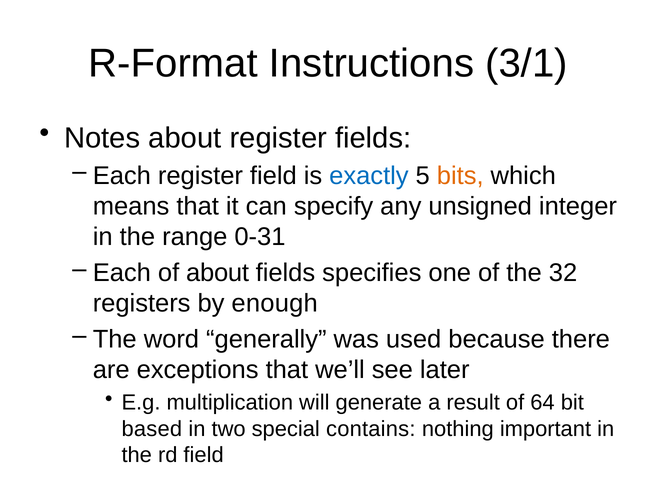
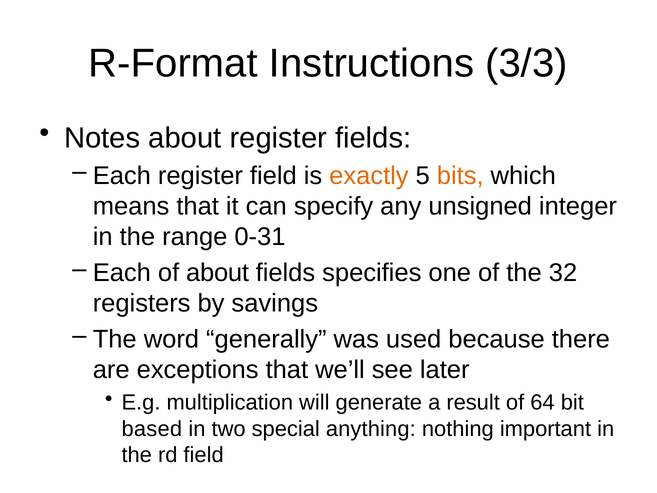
3/1: 3/1 -> 3/3
exactly colour: blue -> orange
enough: enough -> savings
contains: contains -> anything
